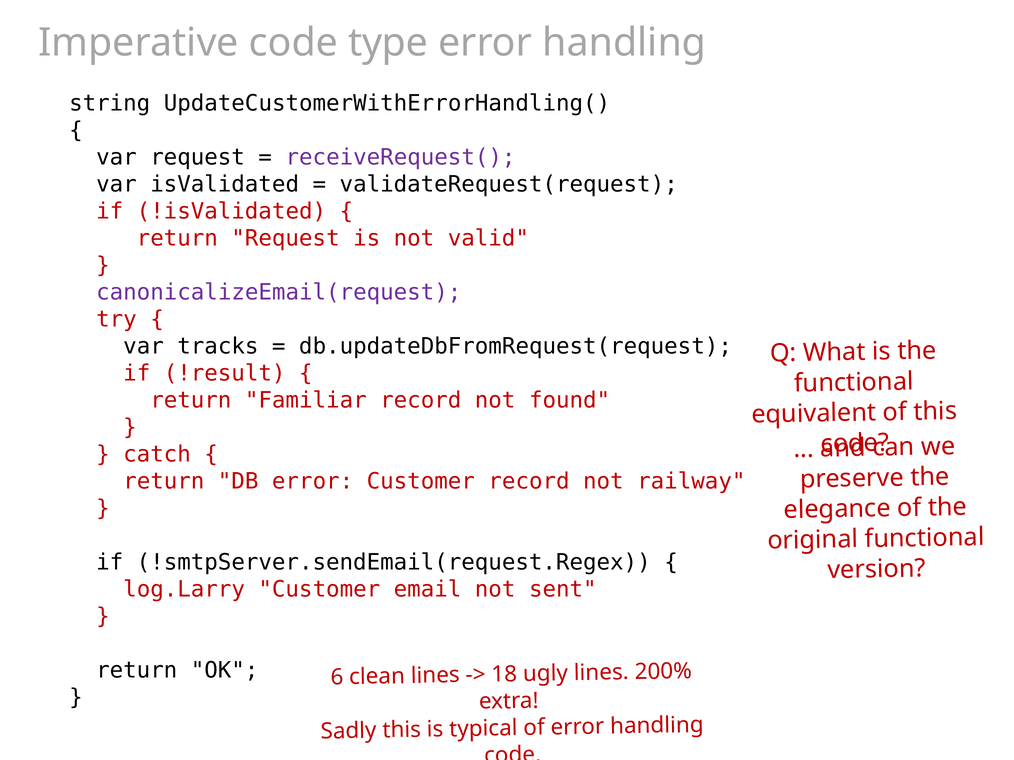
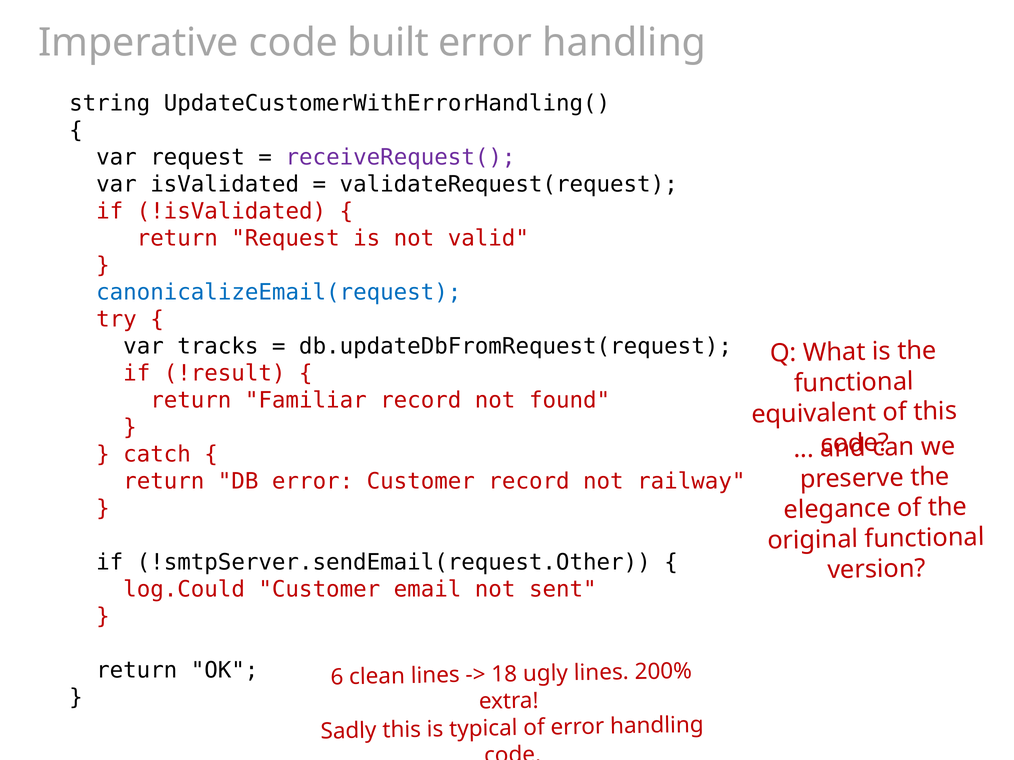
type: type -> built
canonicalizeEmail(request colour: purple -> blue
!smtpServer.sendEmail(request.Regex: !smtpServer.sendEmail(request.Regex -> !smtpServer.sendEmail(request.Other
log.Larry: log.Larry -> log.Could
